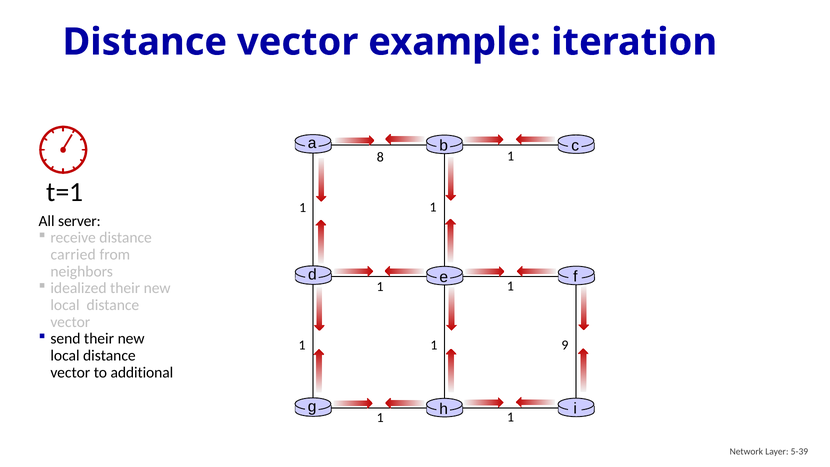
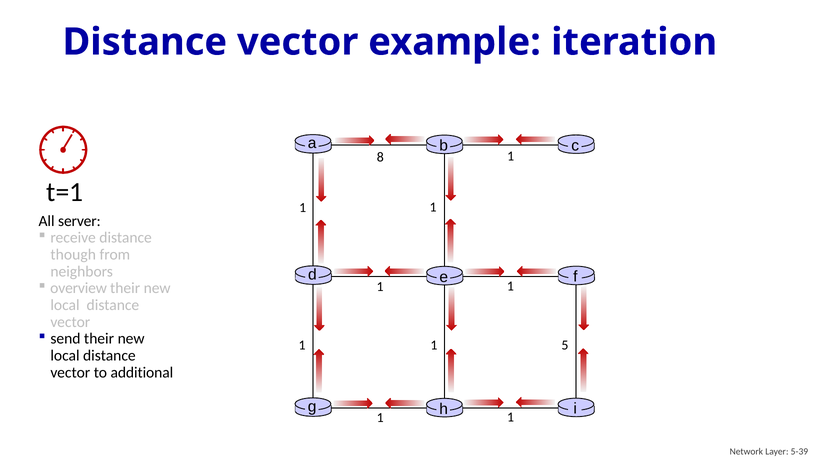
carried: carried -> though
idealized: idealized -> overview
9: 9 -> 5
